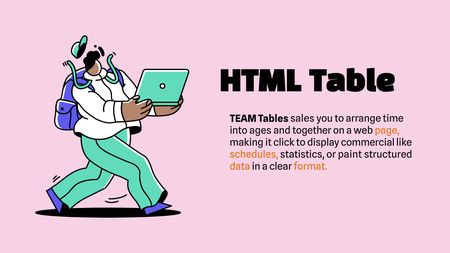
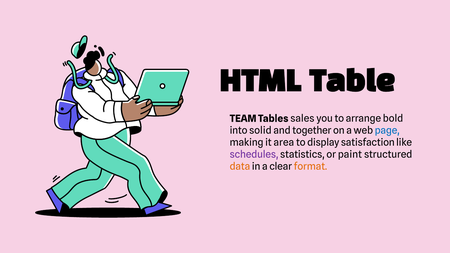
time: time -> bold
ages: ages -> solid
page colour: orange -> blue
click: click -> area
commercial: commercial -> satisfaction
schedules colour: orange -> purple
